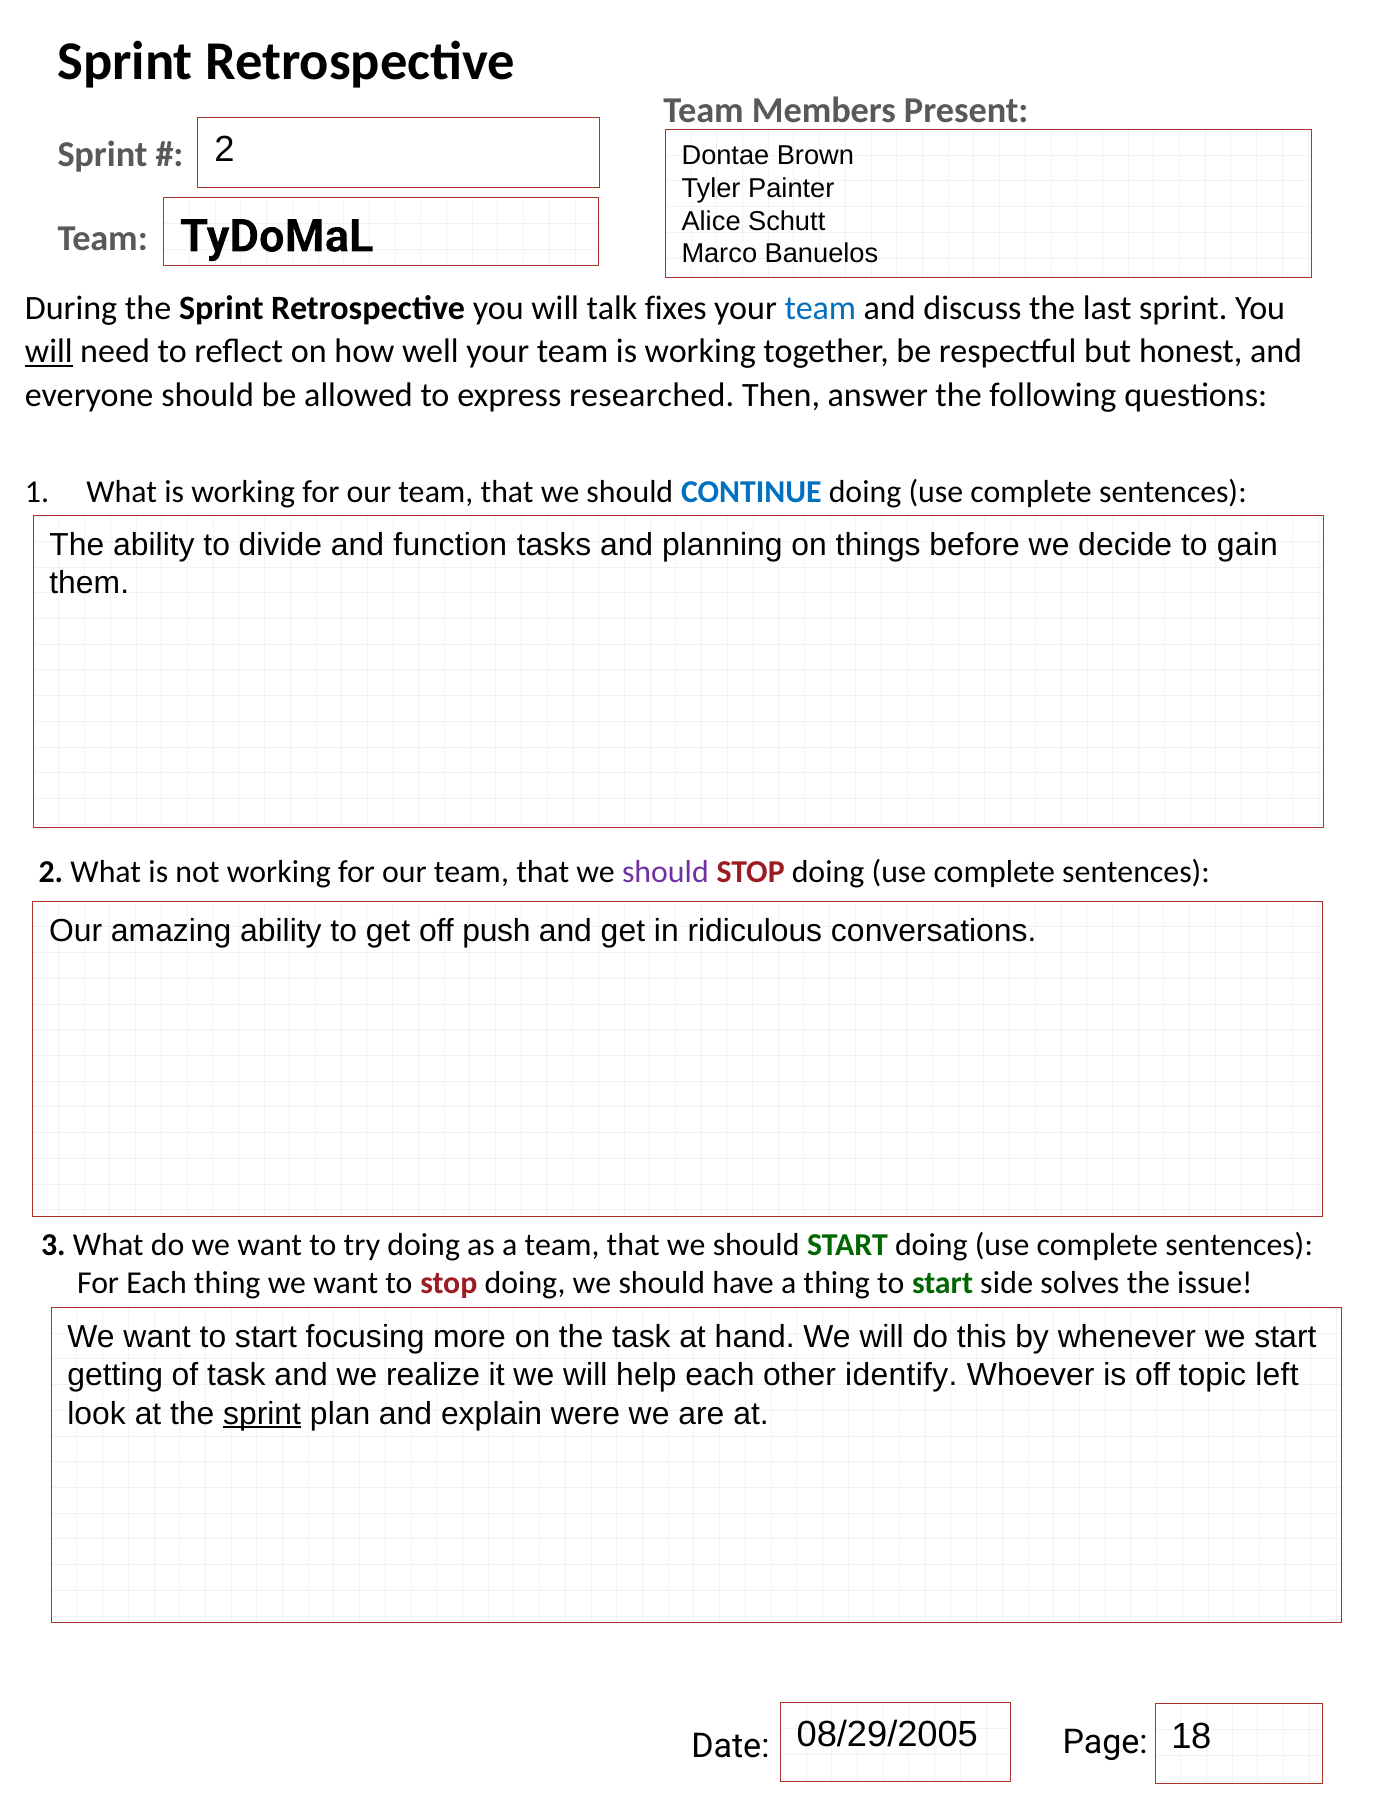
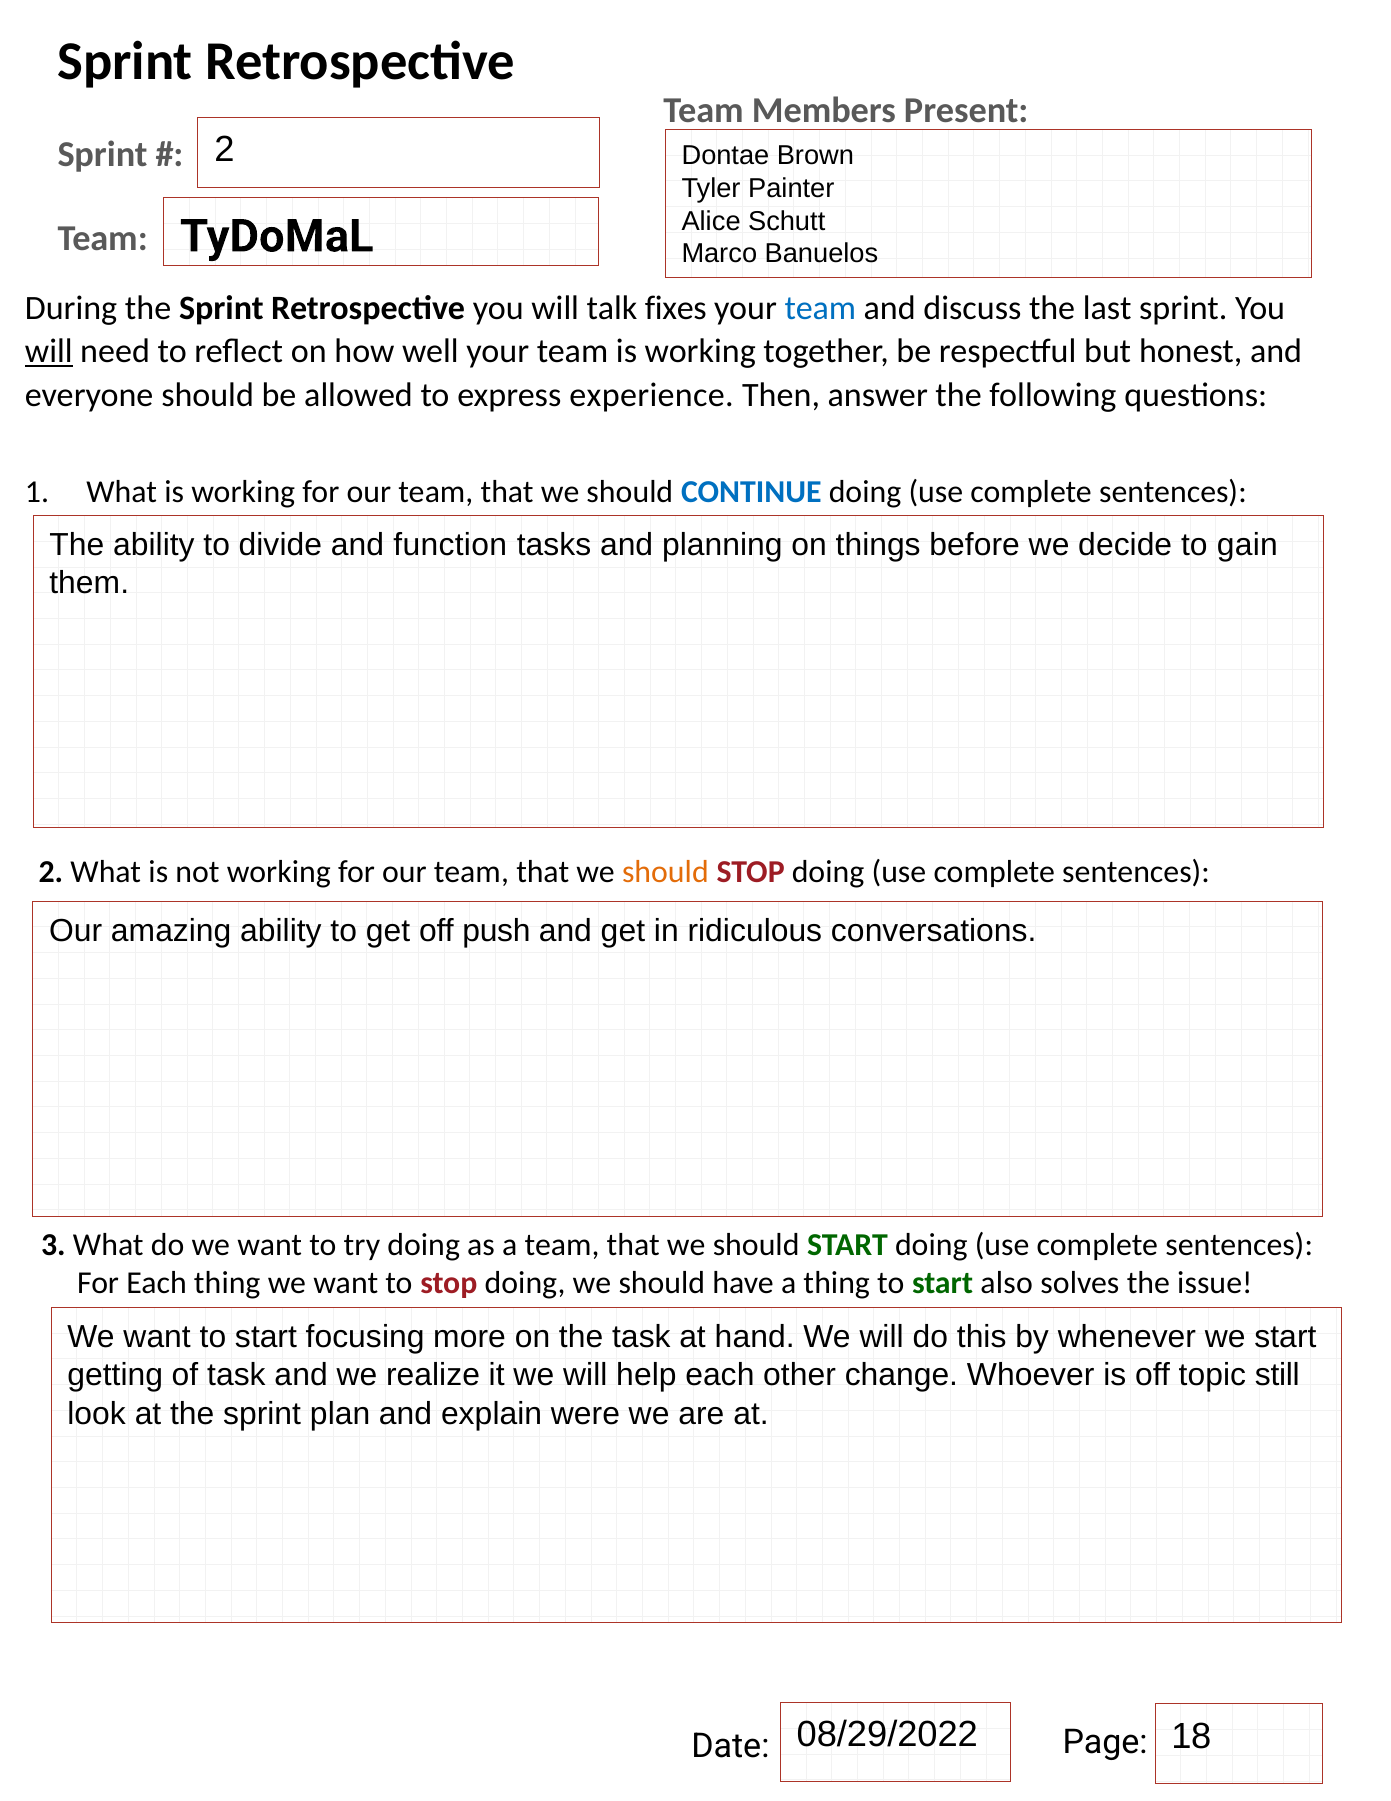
researched: researched -> experience
should at (665, 872) colour: purple -> orange
side: side -> also
identify: identify -> change
left: left -> still
sprint at (262, 1413) underline: present -> none
08/29/2005: 08/29/2005 -> 08/29/2022
